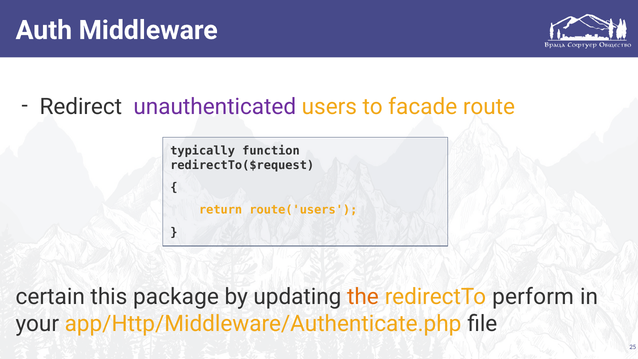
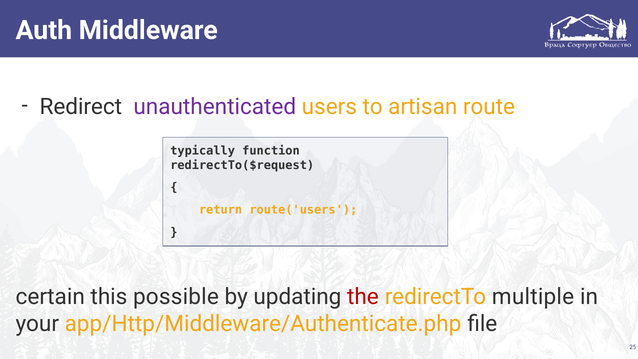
facade: facade -> artisan
package: package -> possible
the colour: orange -> red
perform: perform -> multiple
